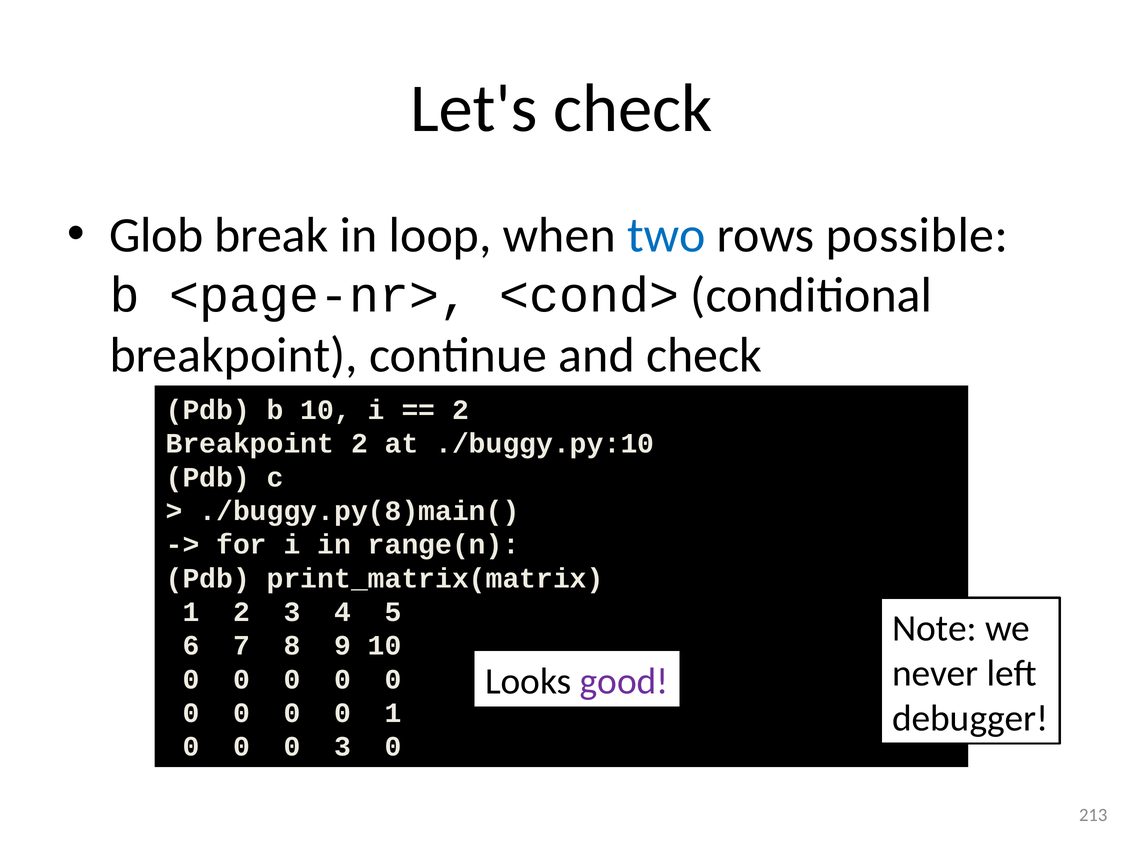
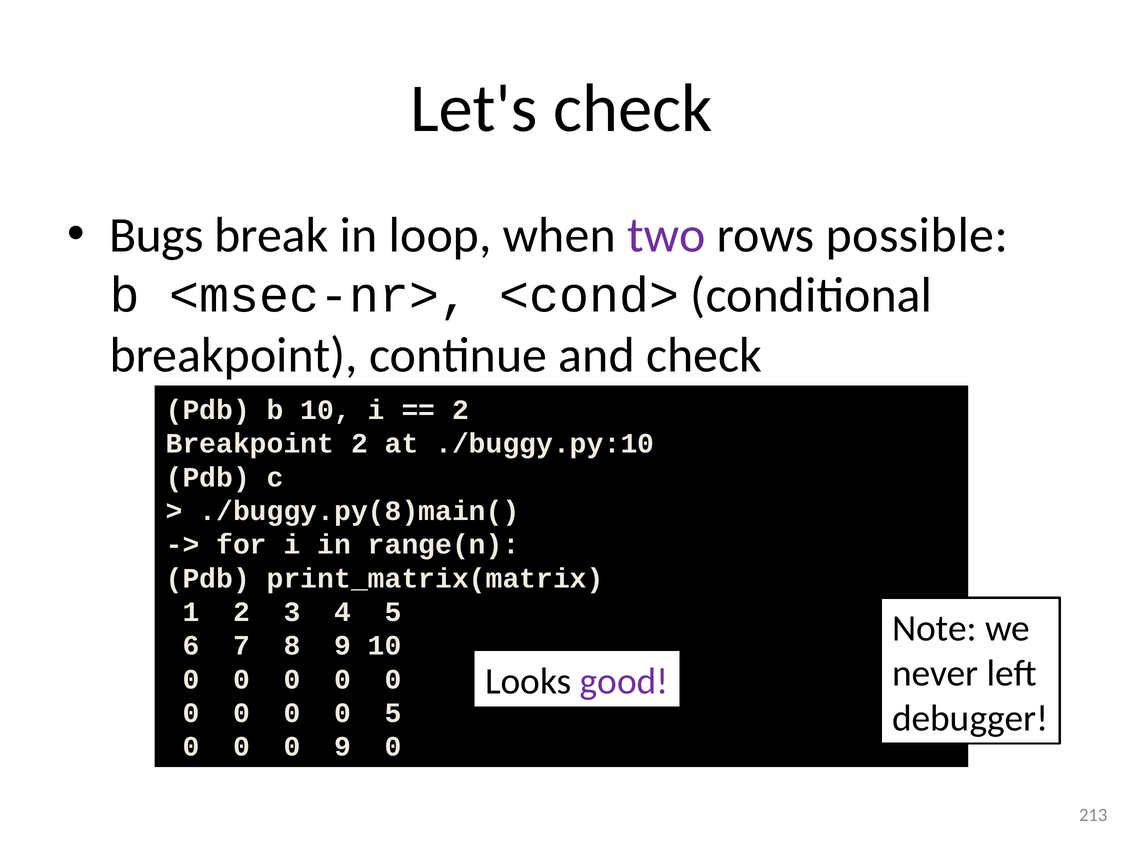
Glob: Glob -> Bugs
two colour: blue -> purple
<page-nr>: <page-nr> -> <msec-nr>
0 1: 1 -> 5
0 3: 3 -> 9
